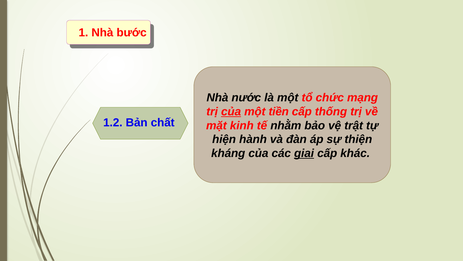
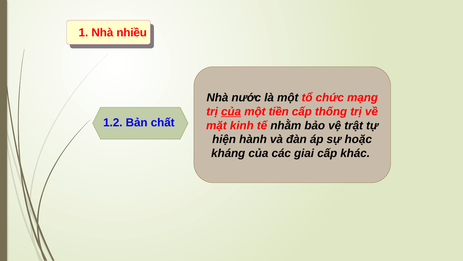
bước: bước -> nhiều
thiện: thiện -> hoặc
giai underline: present -> none
